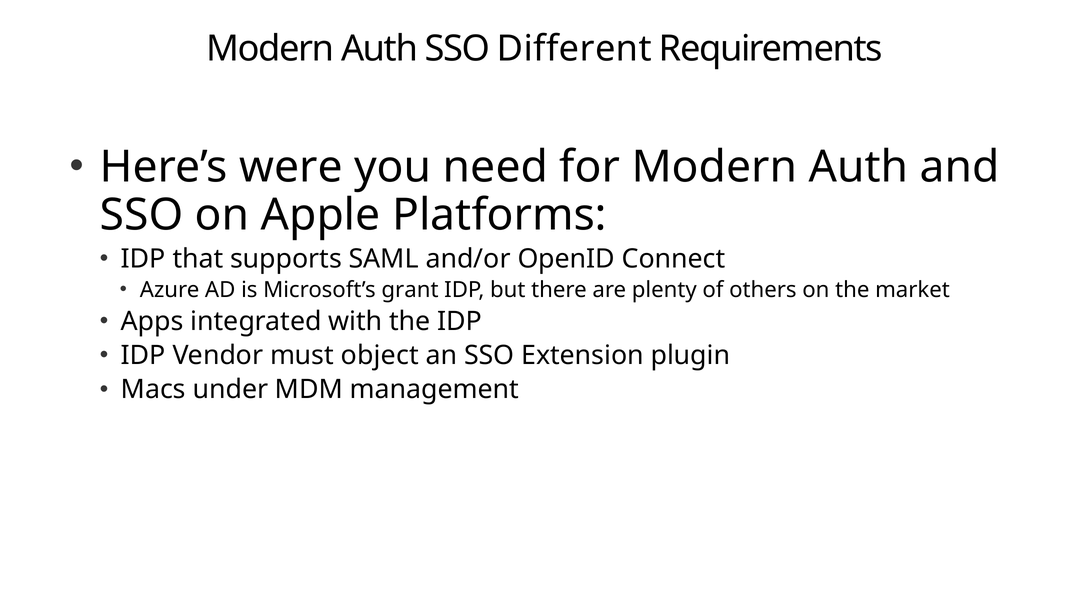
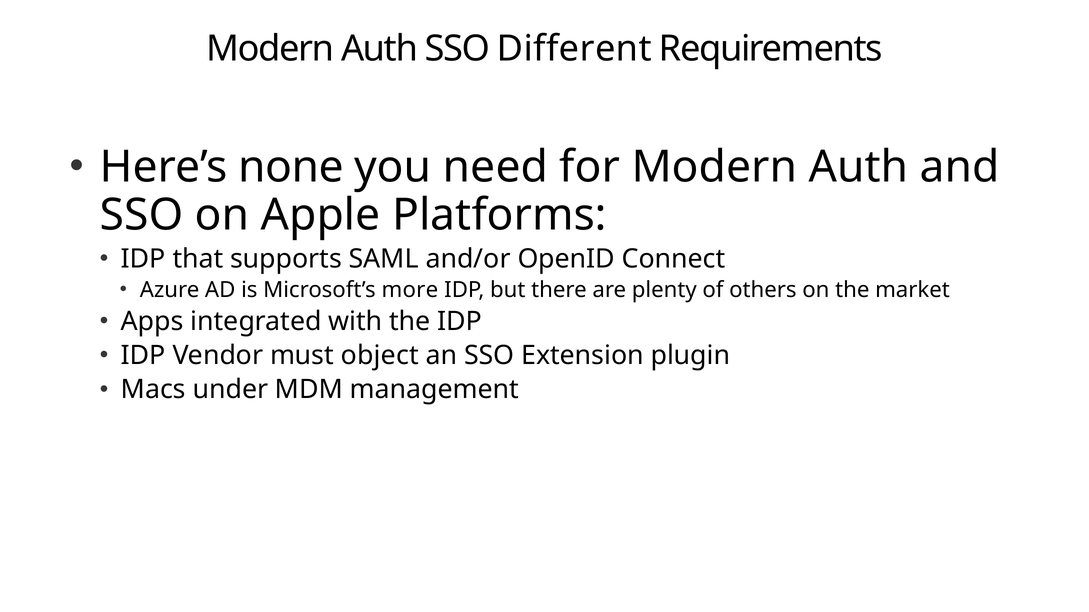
were: were -> none
grant: grant -> more
